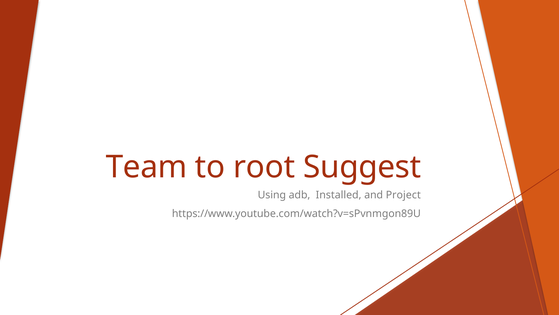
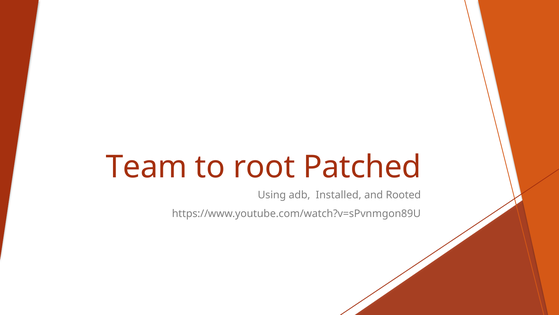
Suggest: Suggest -> Patched
Project: Project -> Rooted
